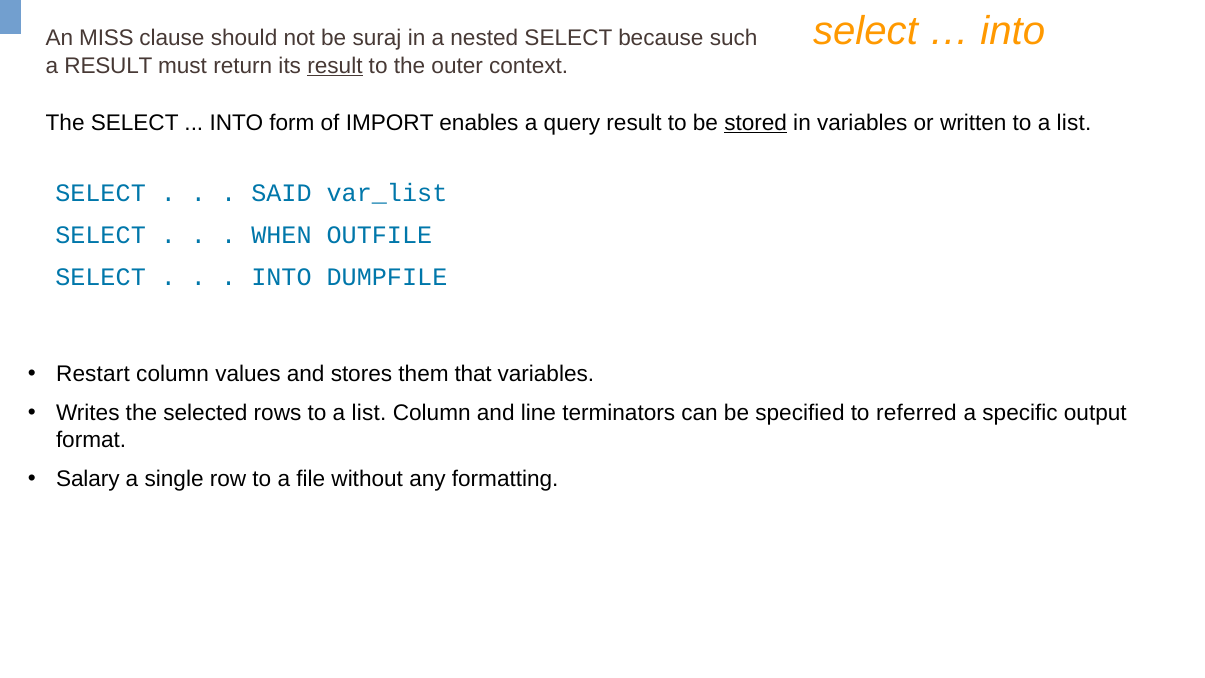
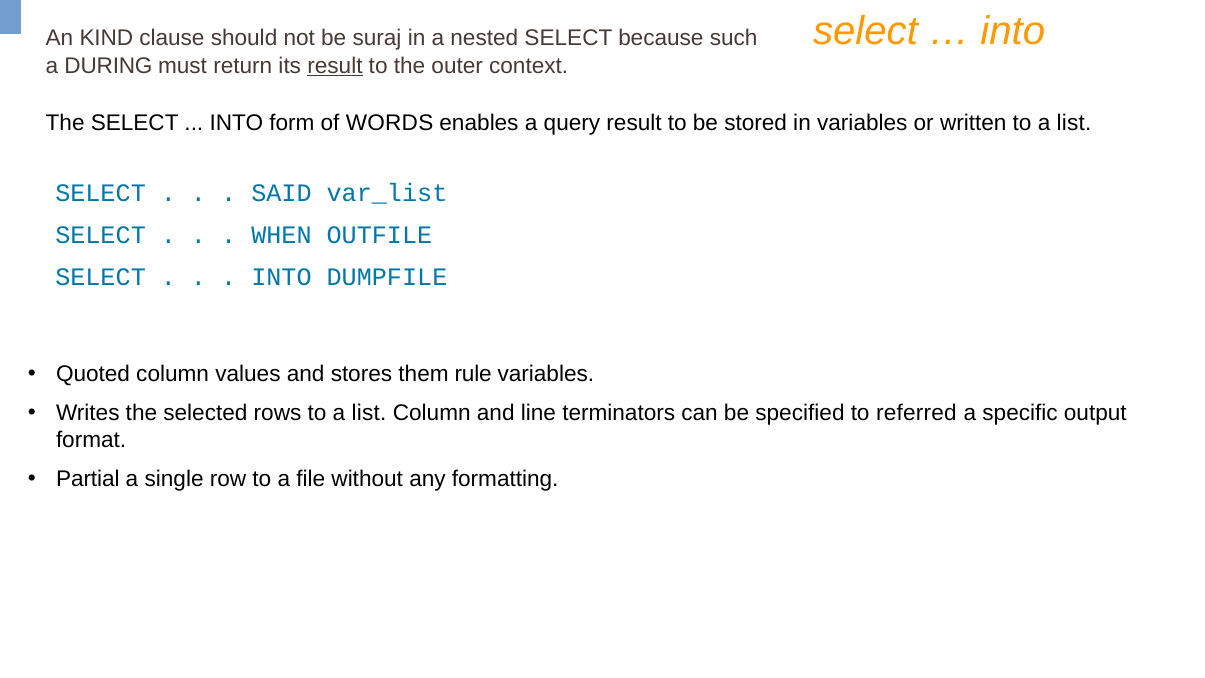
MISS: MISS -> KIND
a RESULT: RESULT -> DURING
IMPORT: IMPORT -> WORDS
stored underline: present -> none
Restart: Restart -> Quoted
that: that -> rule
Salary: Salary -> Partial
